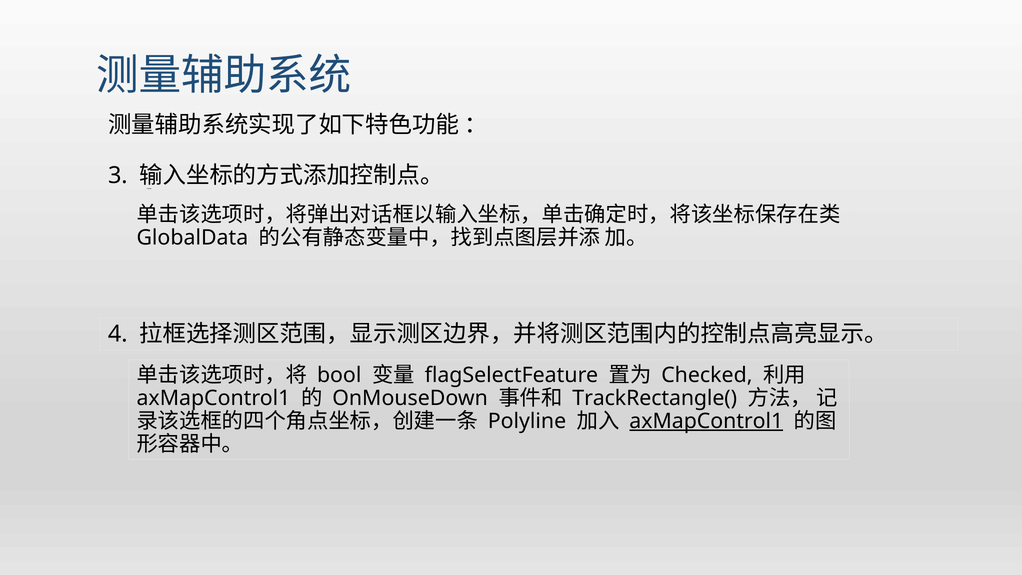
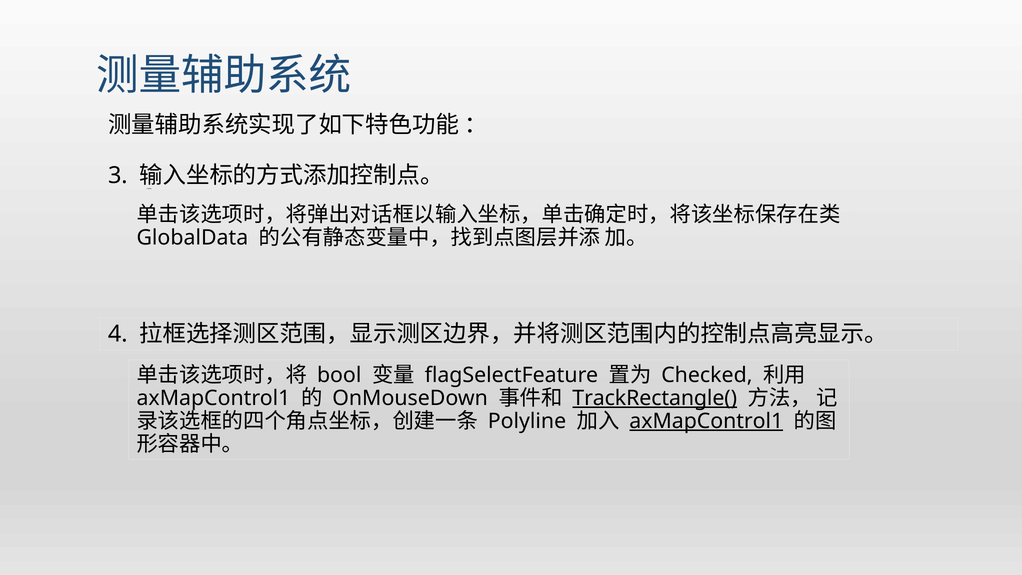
TrackRectangle( underline: none -> present
